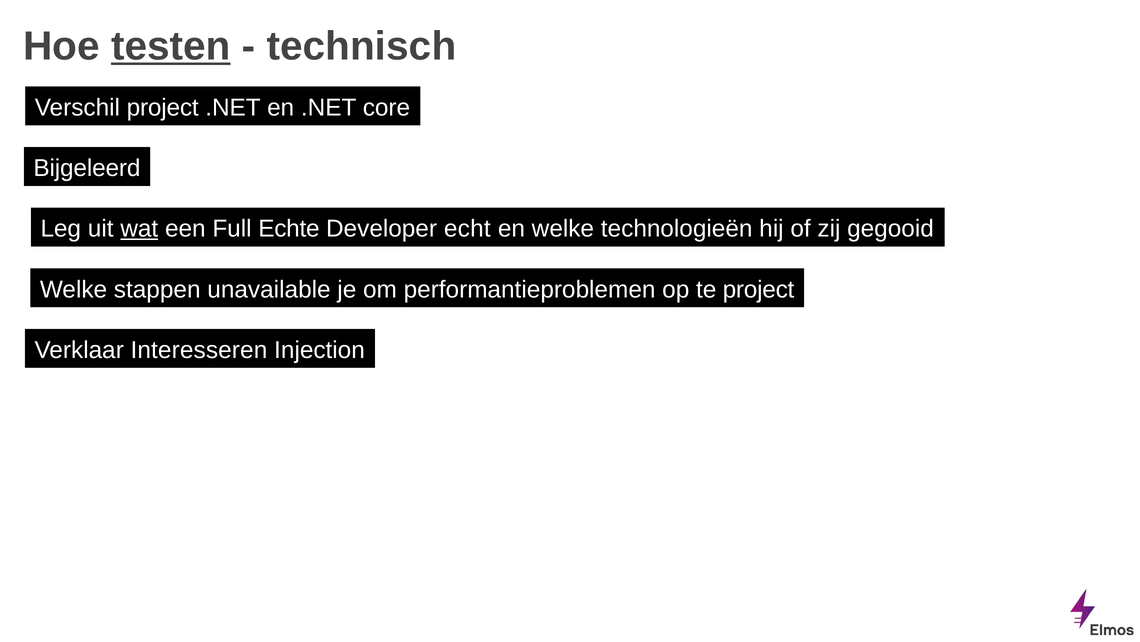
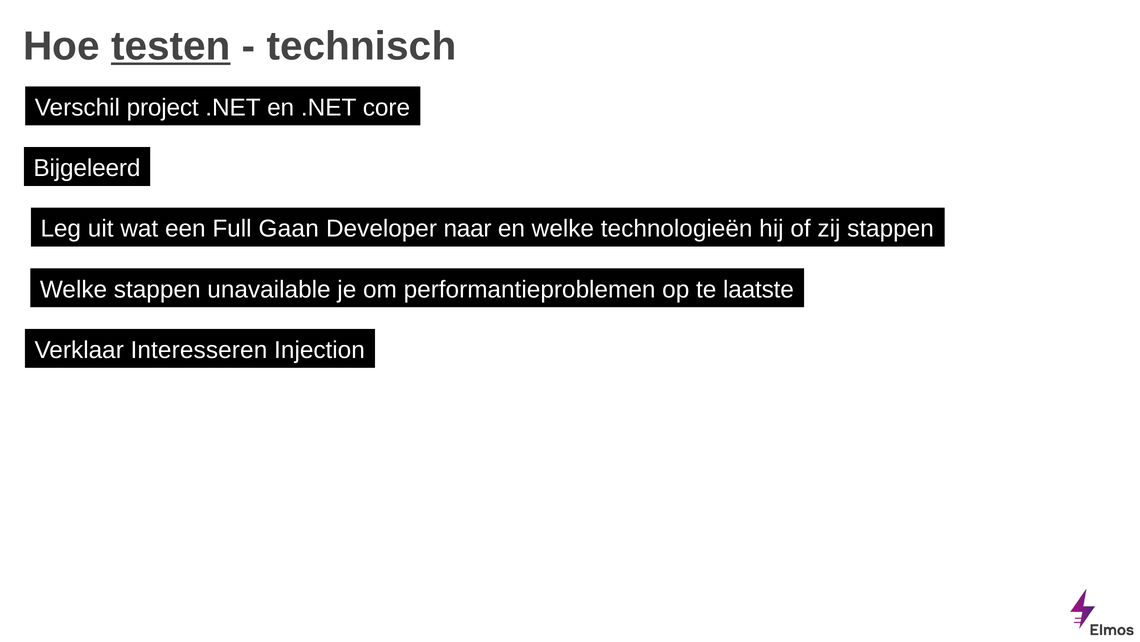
wat underline: present -> none
Echte: Echte -> Gaan
echt: echt -> naar
zij gegooid: gegooid -> stappen
te project: project -> laatste
